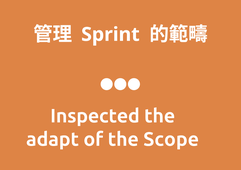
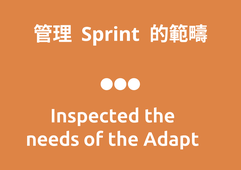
adapt: adapt -> needs
Scope: Scope -> Adapt
